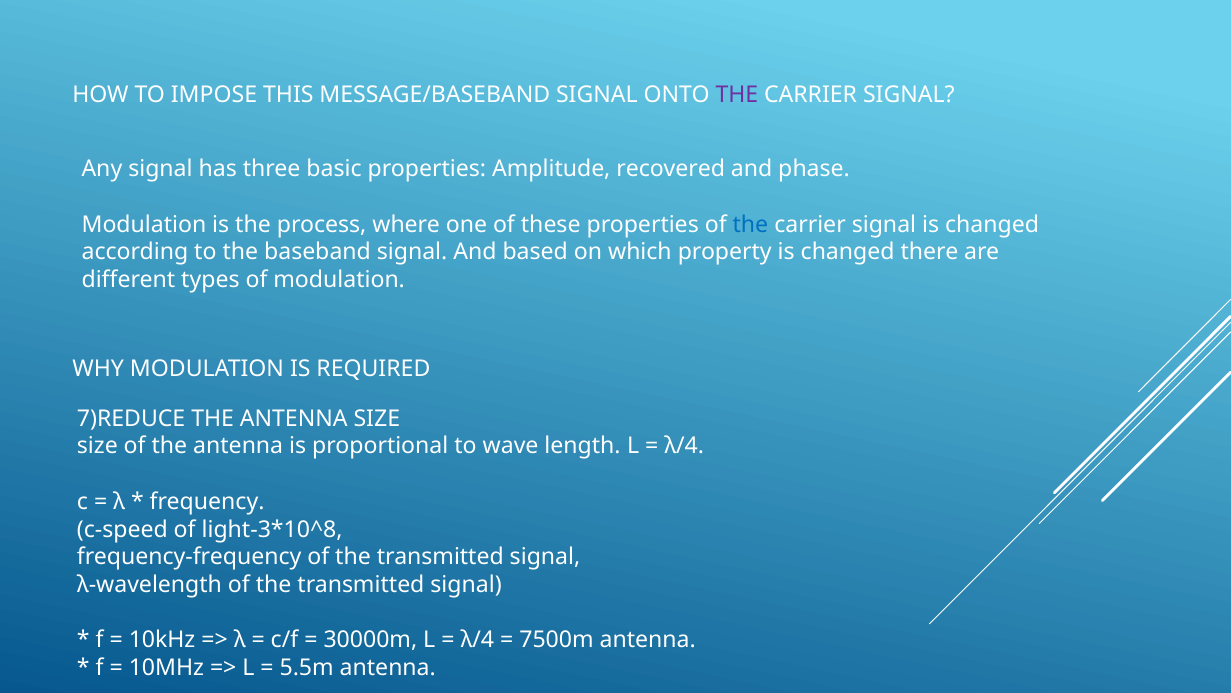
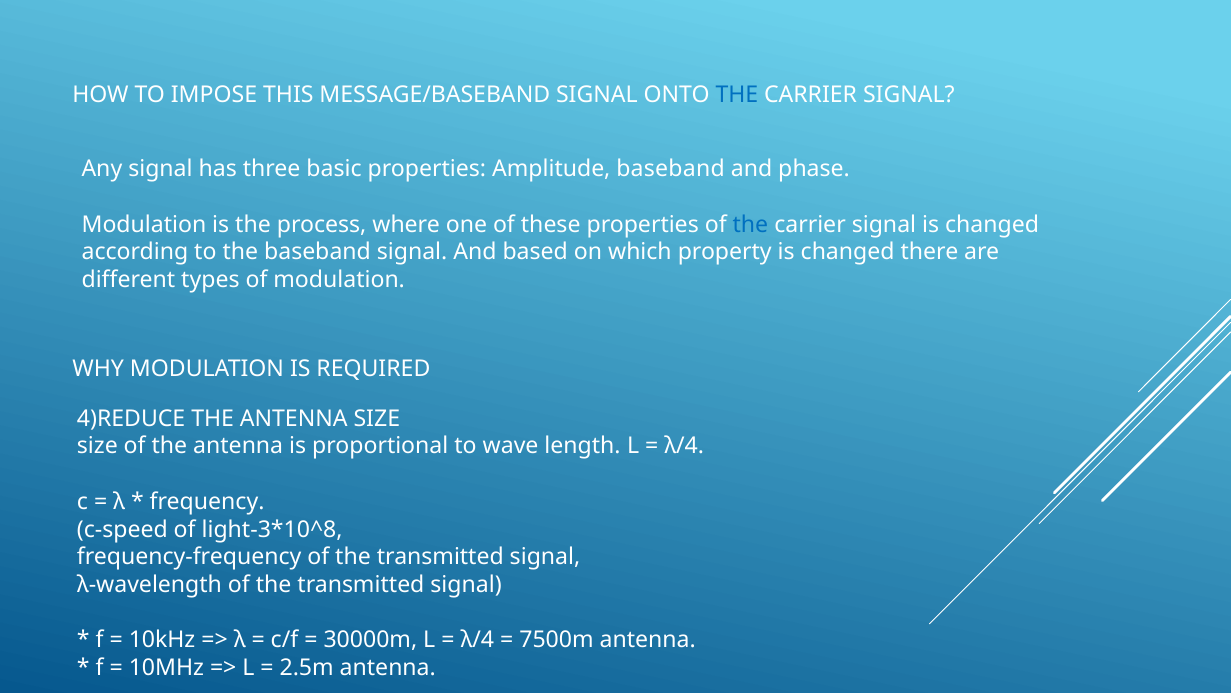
THE at (737, 95) colour: purple -> blue
Amplitude recovered: recovered -> baseband
7)REDUCE: 7)REDUCE -> 4)REDUCE
5.5m: 5.5m -> 2.5m
